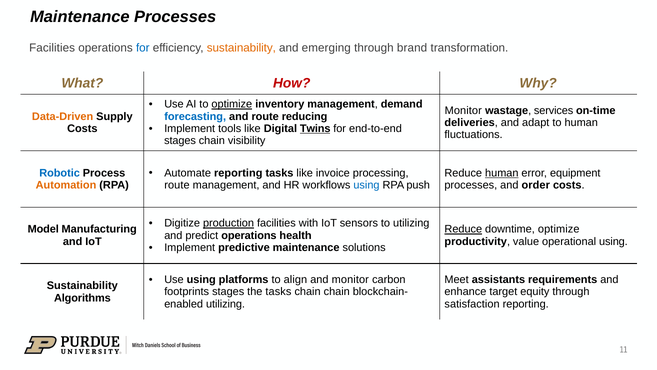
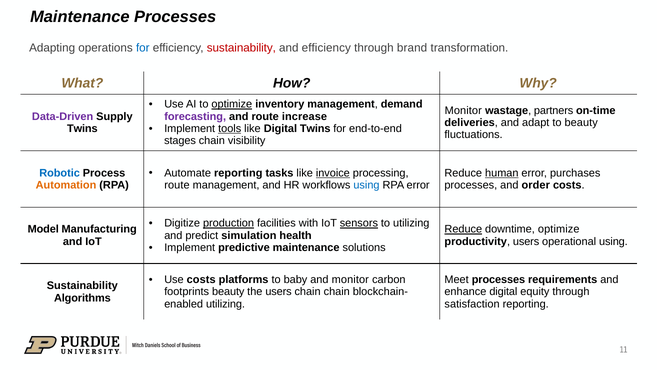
Facilities at (52, 48): Facilities -> Adapting
sustainability at (241, 48) colour: orange -> red
and emerging: emerging -> efficiency
How colour: red -> black
services: services -> partners
Data-Driven colour: orange -> purple
forecasting colour: blue -> purple
reducing: reducing -> increase
to human: human -> beauty
tools underline: none -> present
Twins at (315, 129) underline: present -> none
Costs at (82, 129): Costs -> Twins
invoice underline: none -> present
equipment: equipment -> purchases
RPA push: push -> error
sensors underline: none -> present
predict operations: operations -> simulation
productivity value: value -> users
Use using: using -> costs
align: align -> baby
Meet assistants: assistants -> processes
footprints stages: stages -> beauty
the tasks: tasks -> users
enhance target: target -> digital
